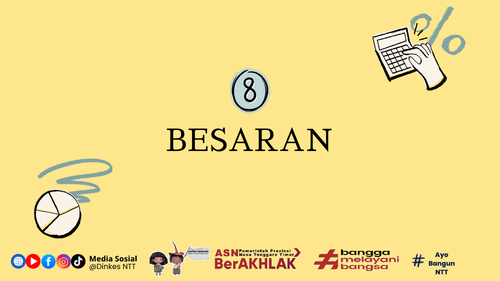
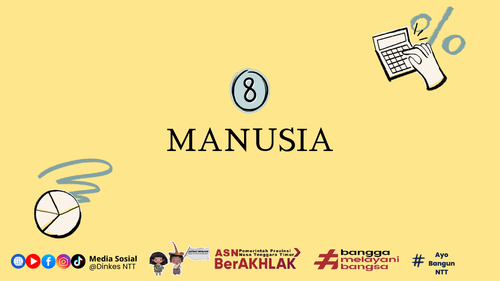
BESARAN: BESARAN -> MANUSIA
